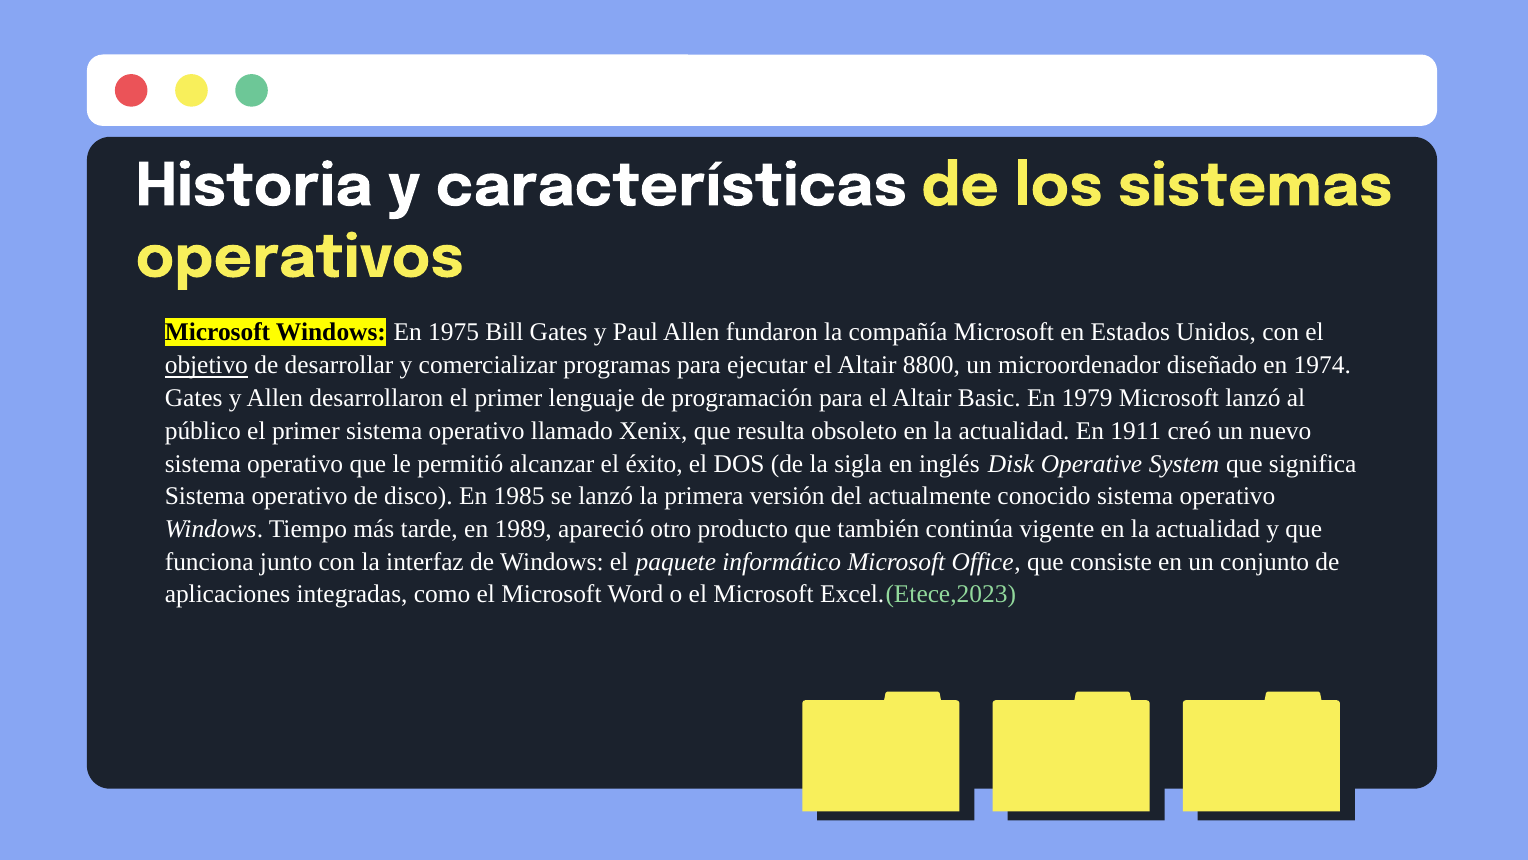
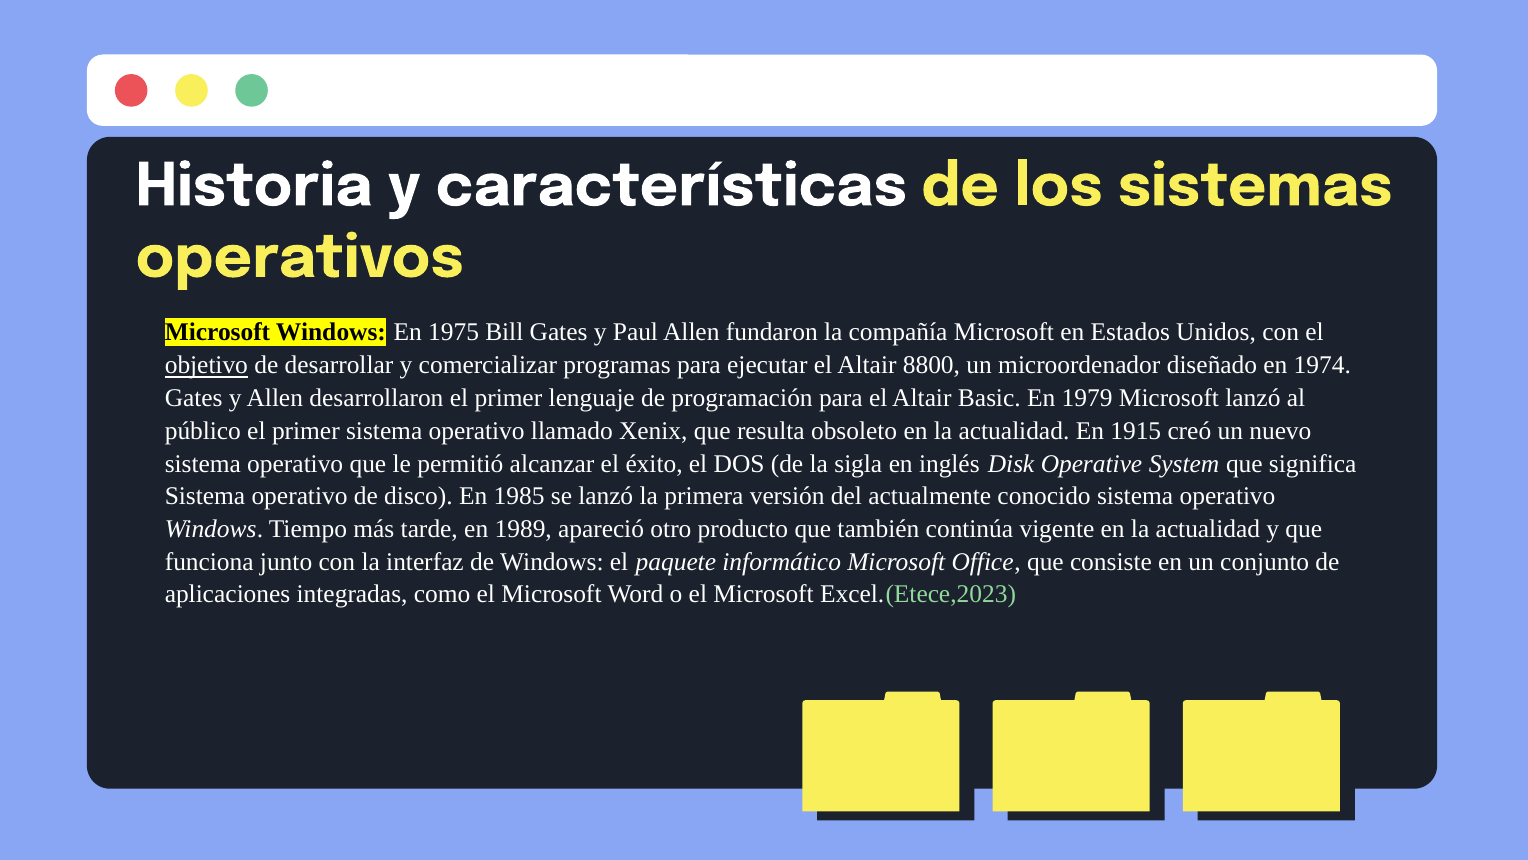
1911: 1911 -> 1915
